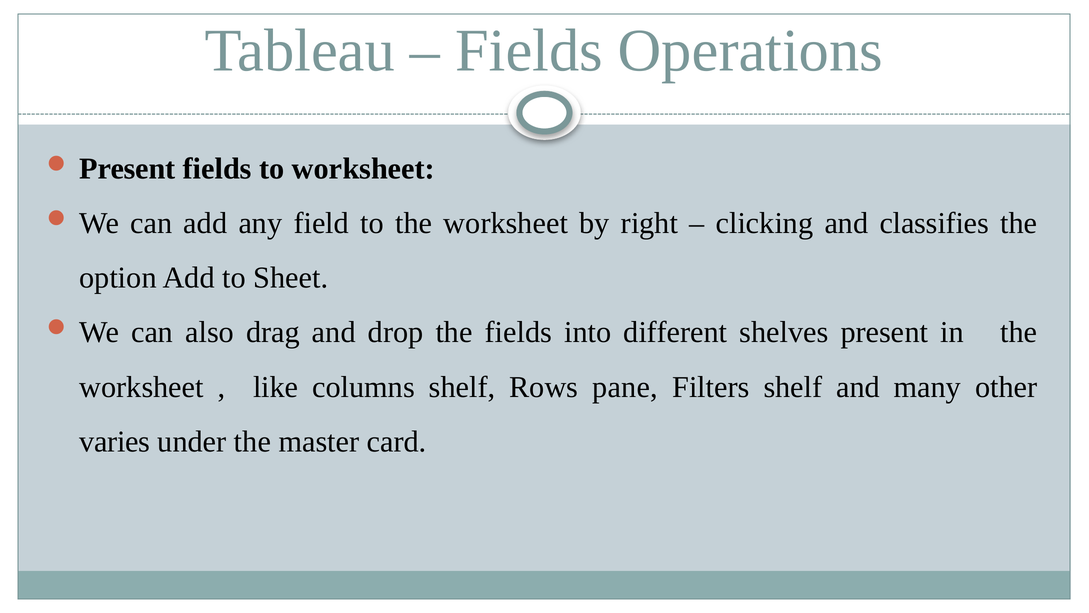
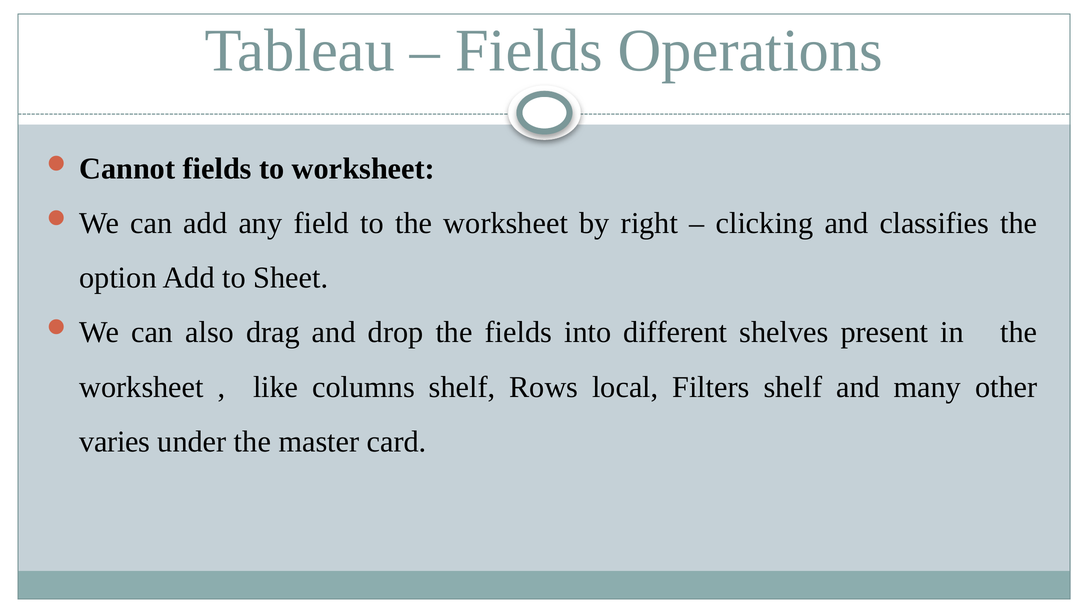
Present at (127, 169): Present -> Cannot
pane: pane -> local
